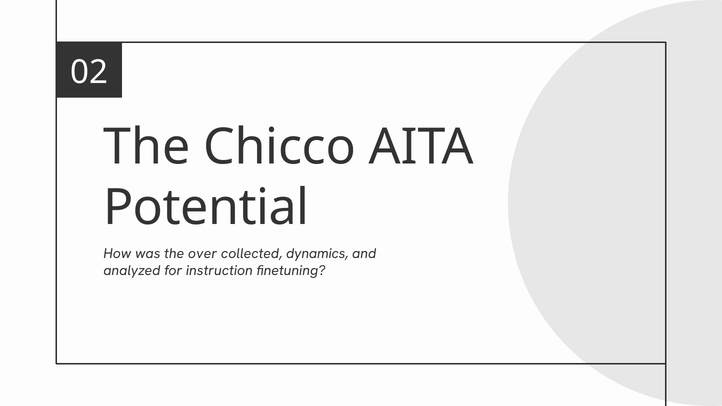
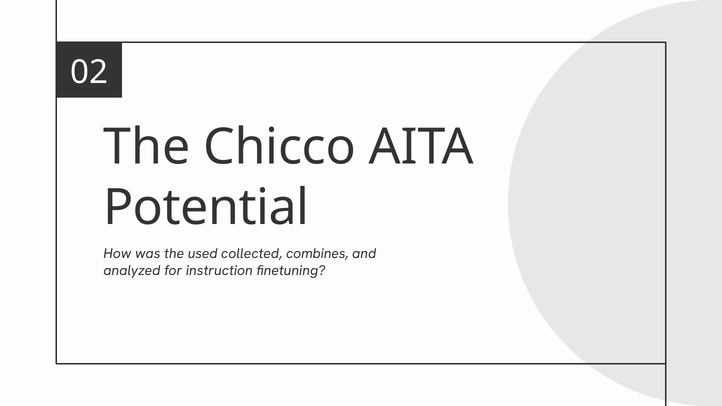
over: over -> used
dynamics: dynamics -> combines
